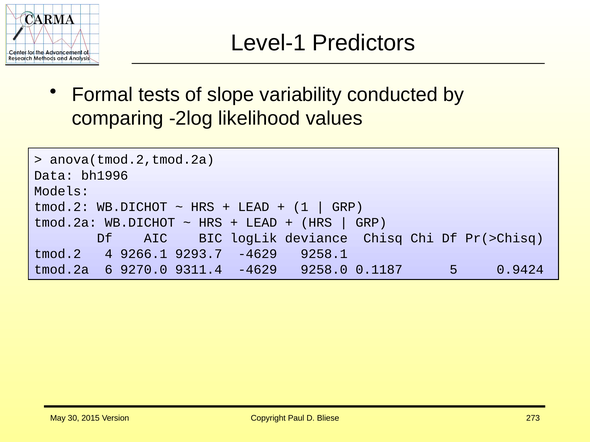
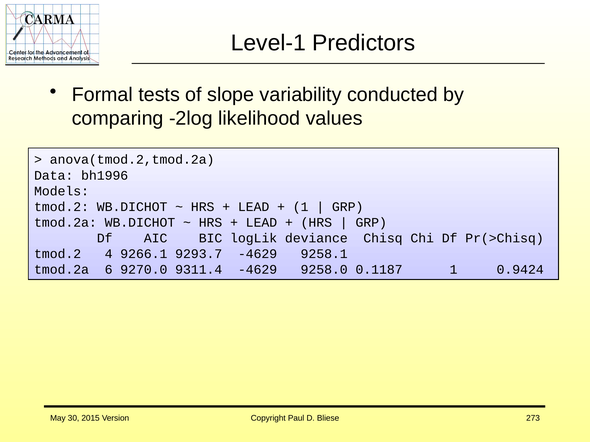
0.1187 5: 5 -> 1
